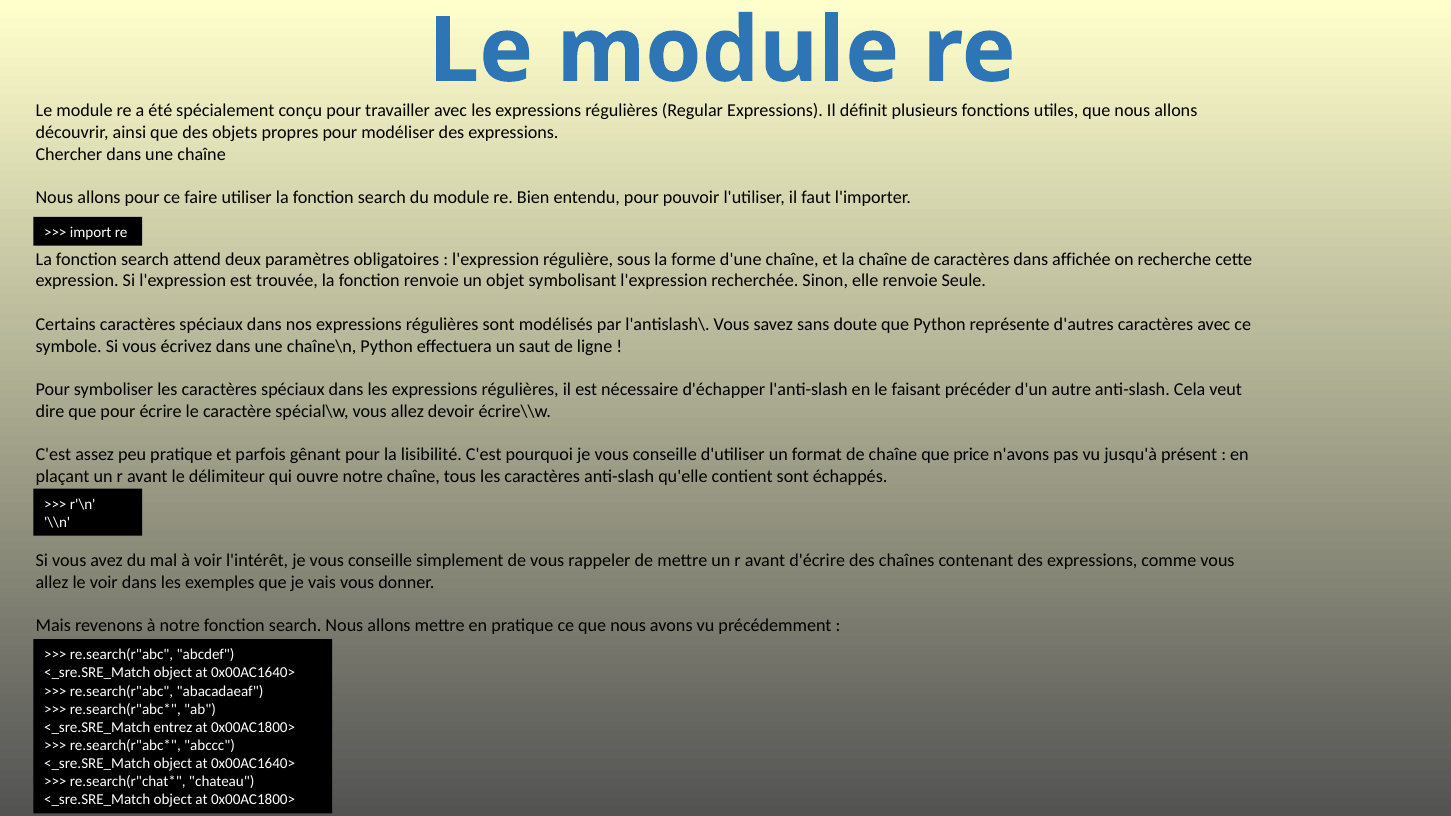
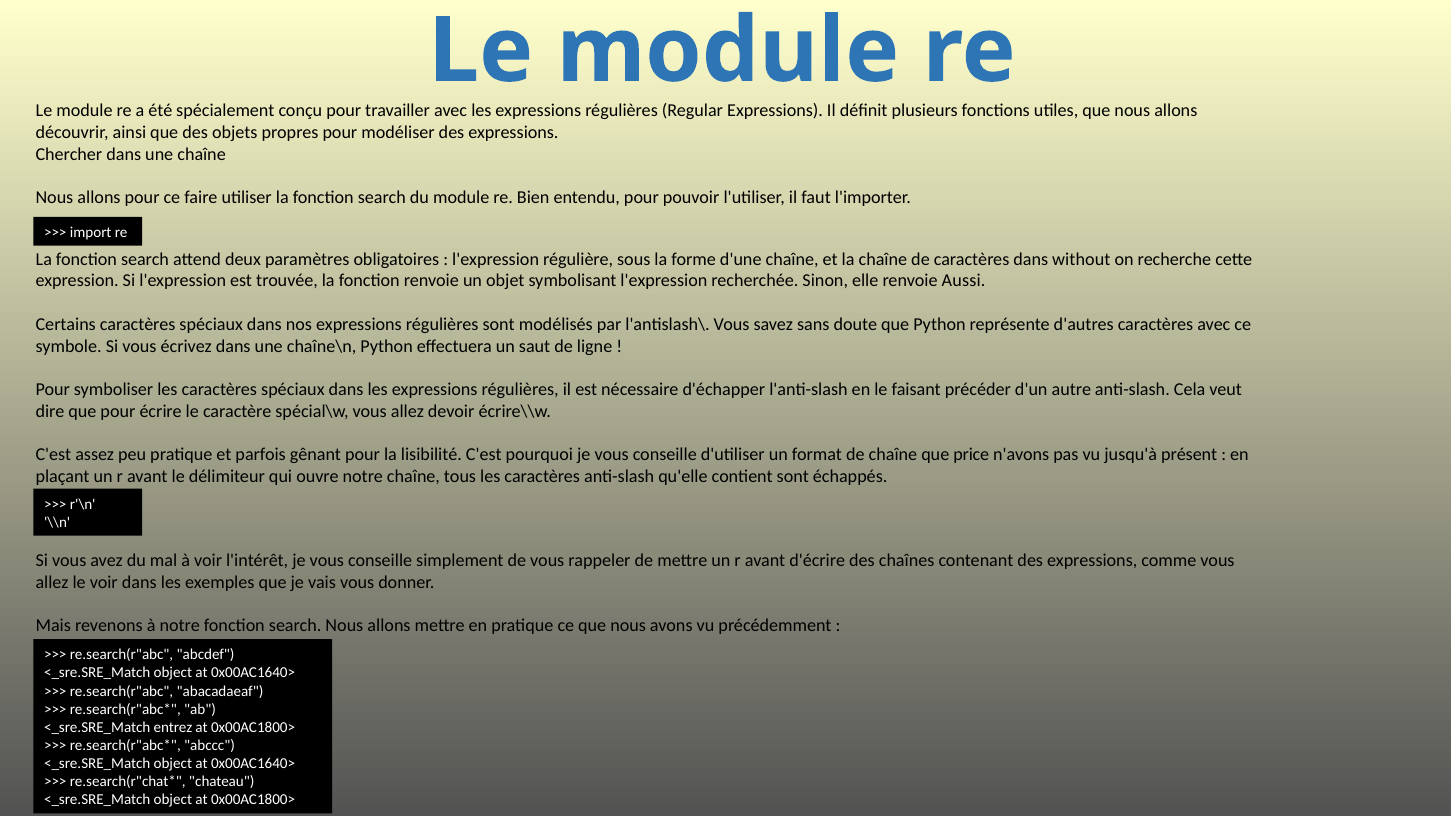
affichée: affichée -> without
Seule: Seule -> Aussi
